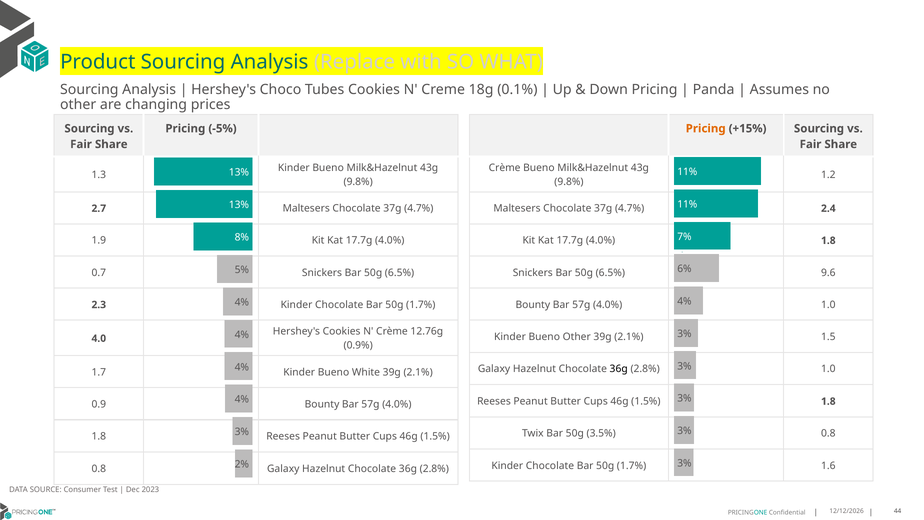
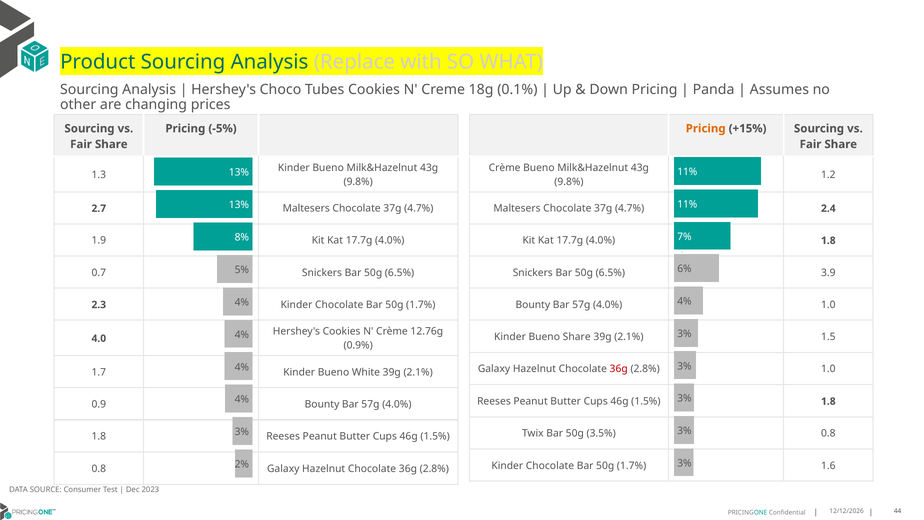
9.6: 9.6 -> 3.9
Bueno Other: Other -> Share
36g at (619, 369) colour: black -> red
